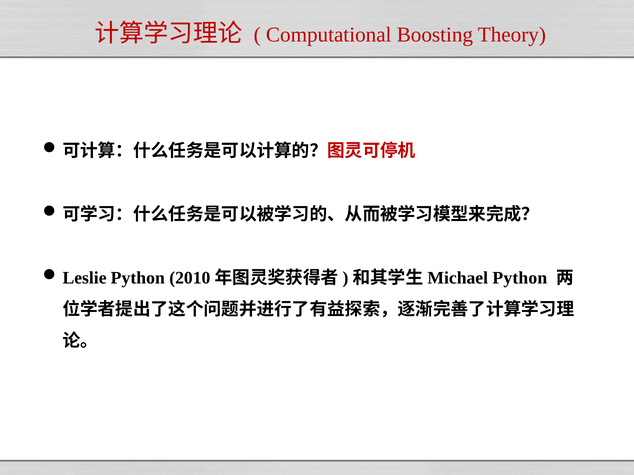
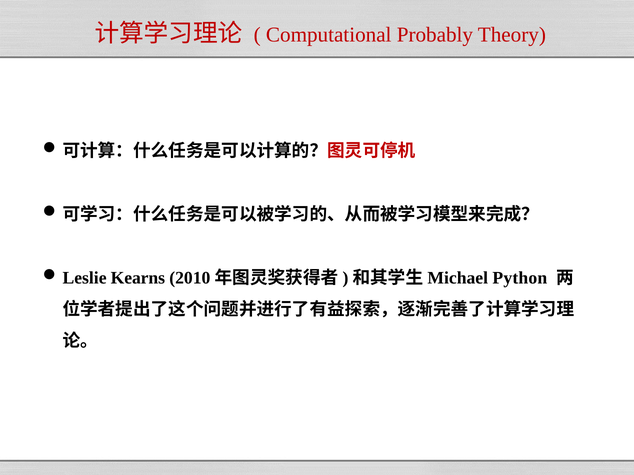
Boosting: Boosting -> Probably
Python at (138, 278): Python -> Kearns
